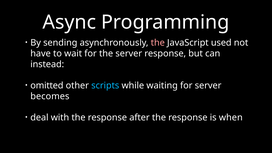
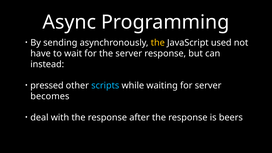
the at (158, 43) colour: pink -> yellow
omitted: omitted -> pressed
when: when -> beers
